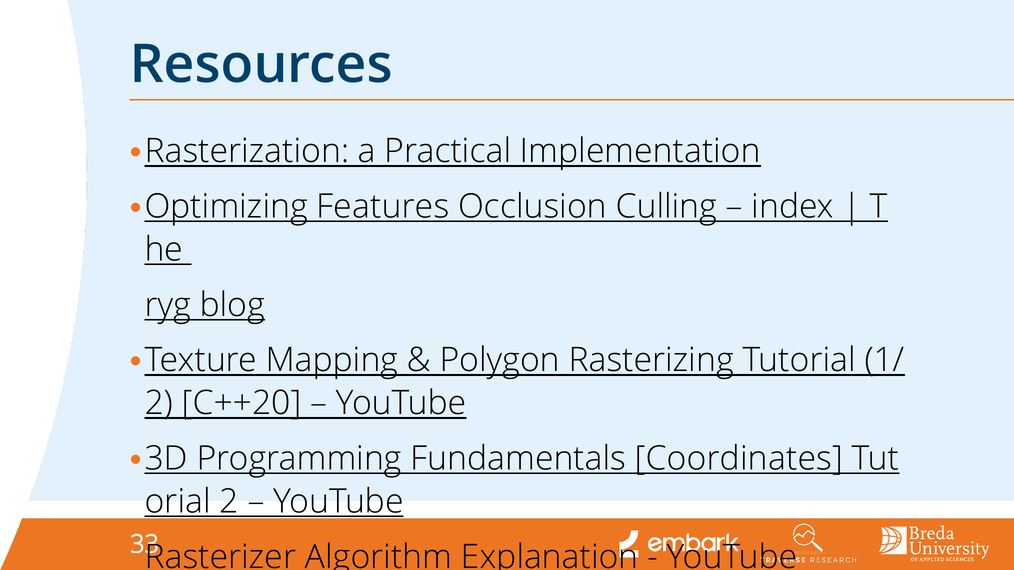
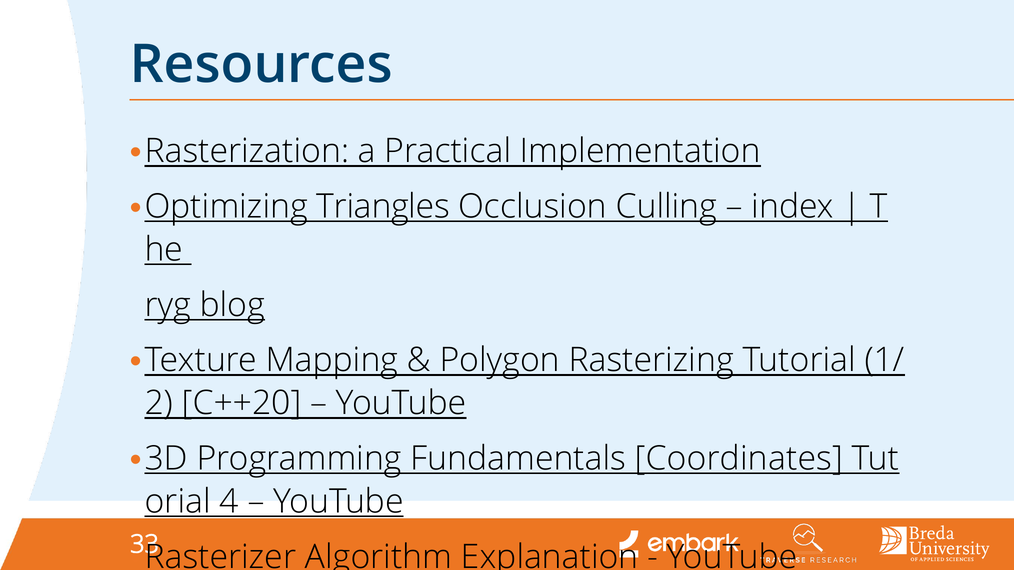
Features: Features -> Triangles
2 at (229, 502): 2 -> 4
